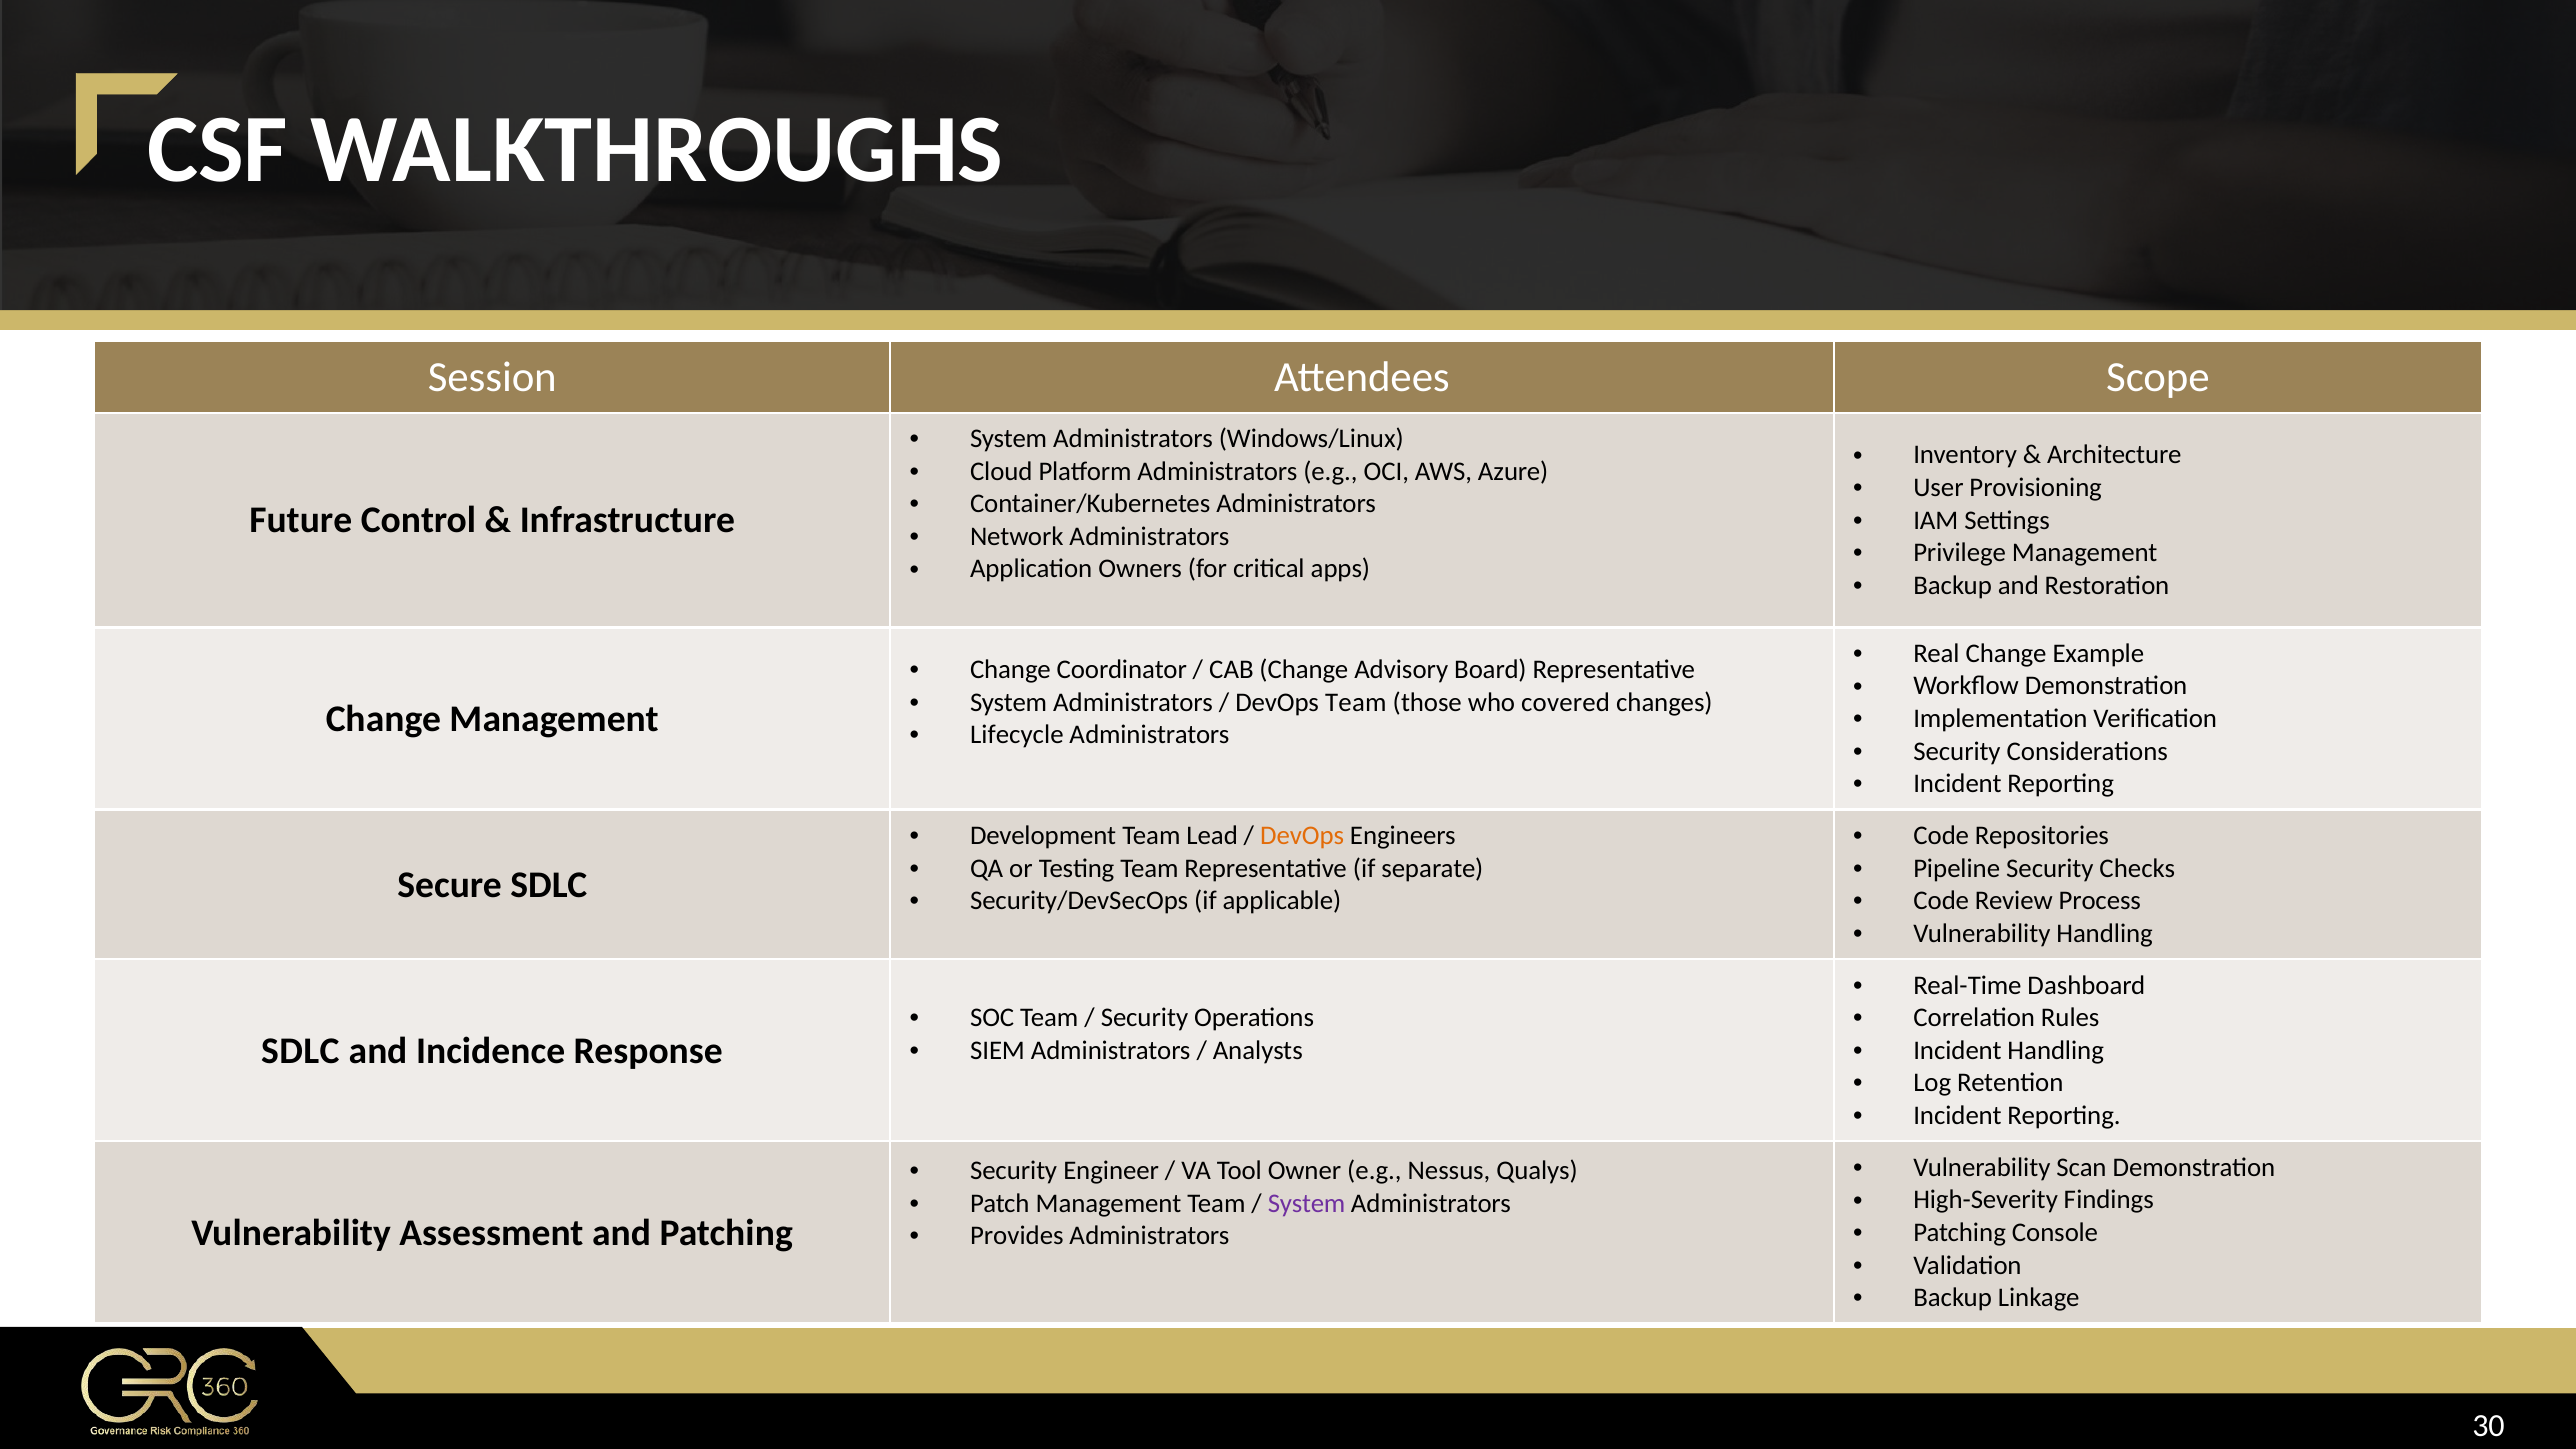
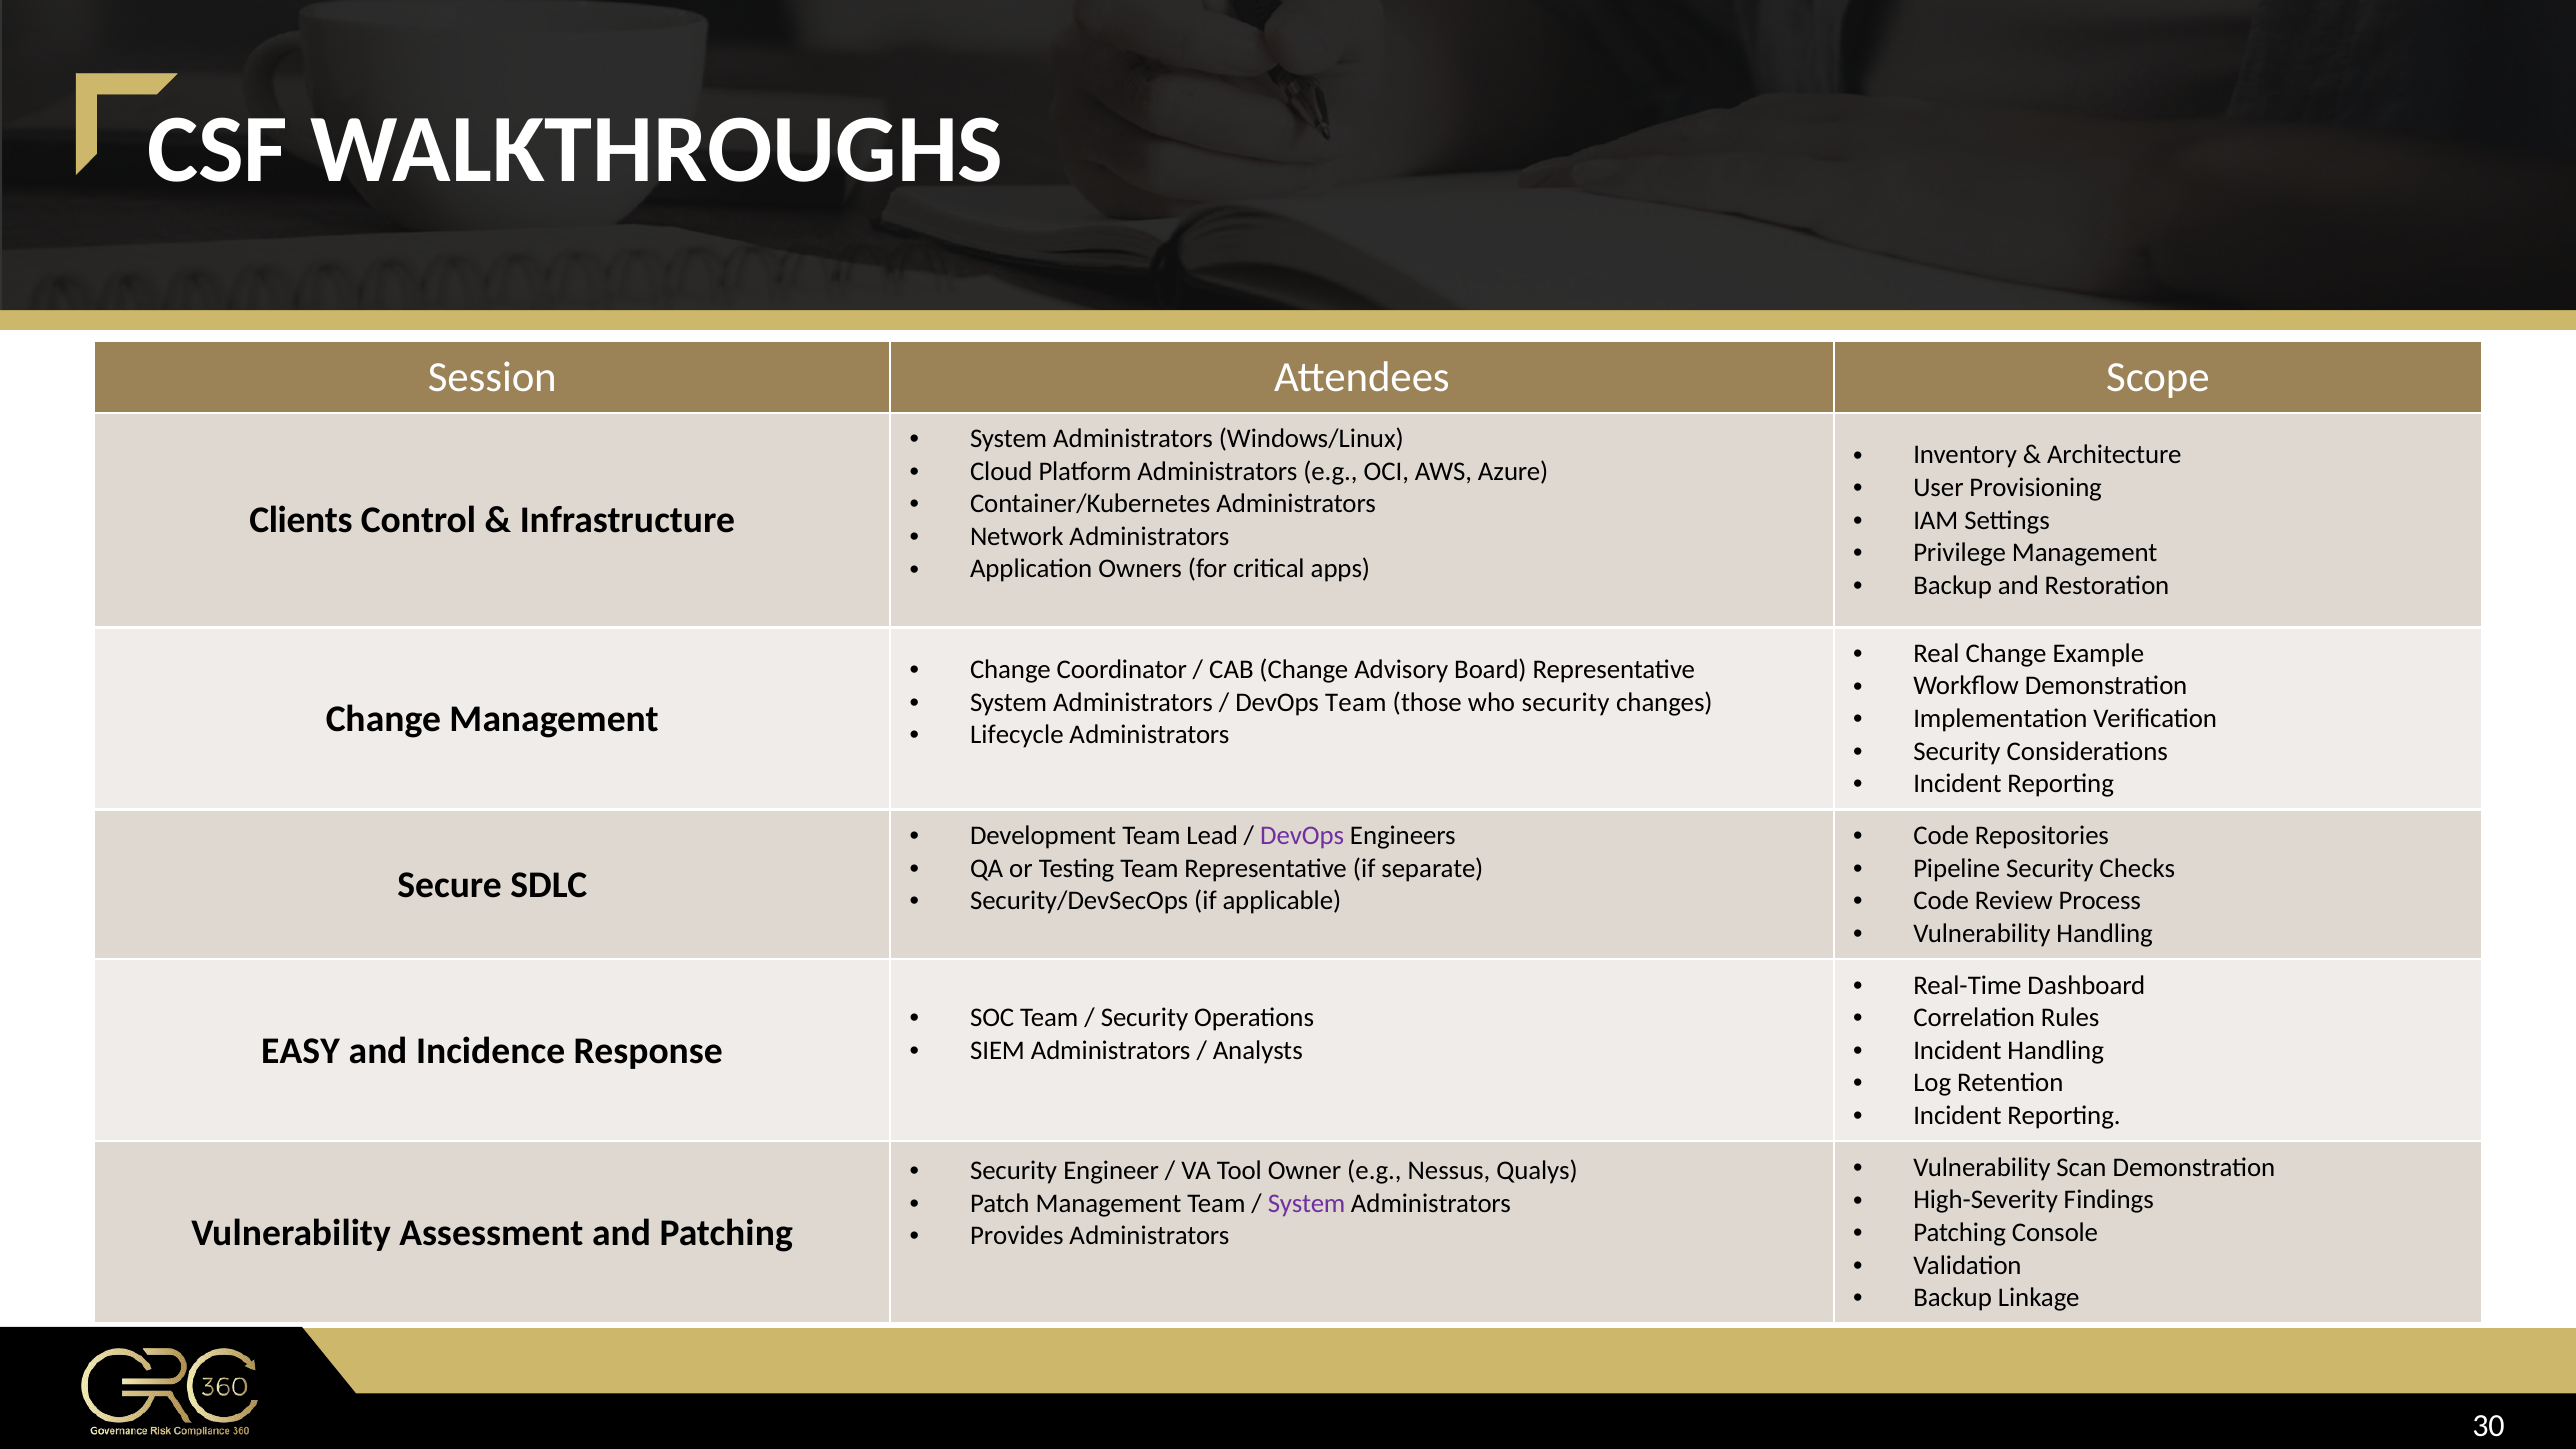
Future: Future -> Clients
who covered: covered -> security
DevOps at (1302, 836) colour: orange -> purple
SDLC at (300, 1051): SDLC -> EASY
